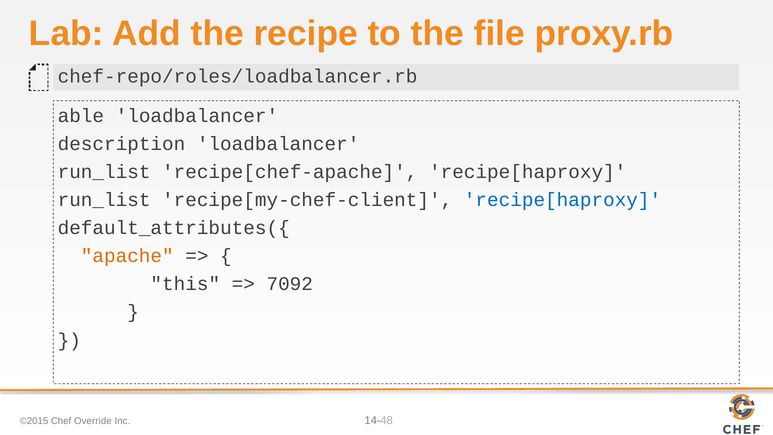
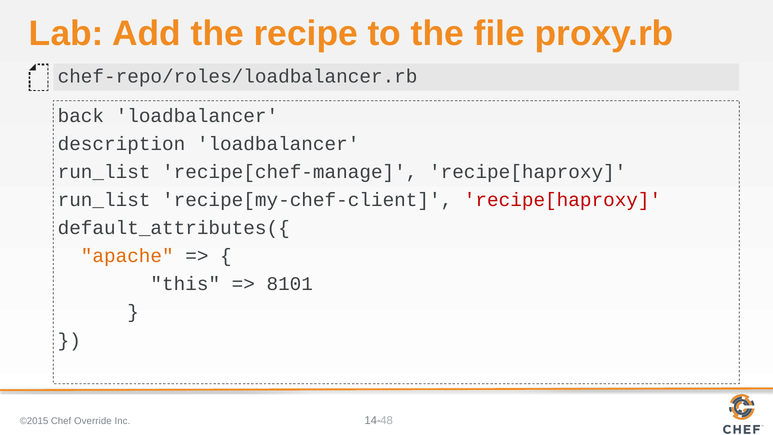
able: able -> back
recipe[chef-apache: recipe[chef-apache -> recipe[chef-manage
recipe[haproxy at (563, 200) colour: blue -> red
7092: 7092 -> 8101
